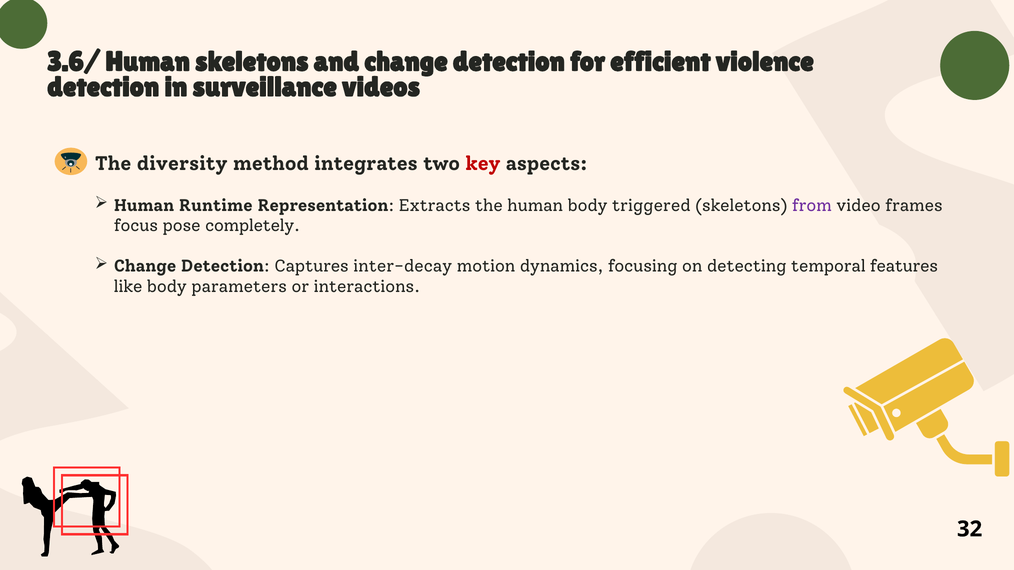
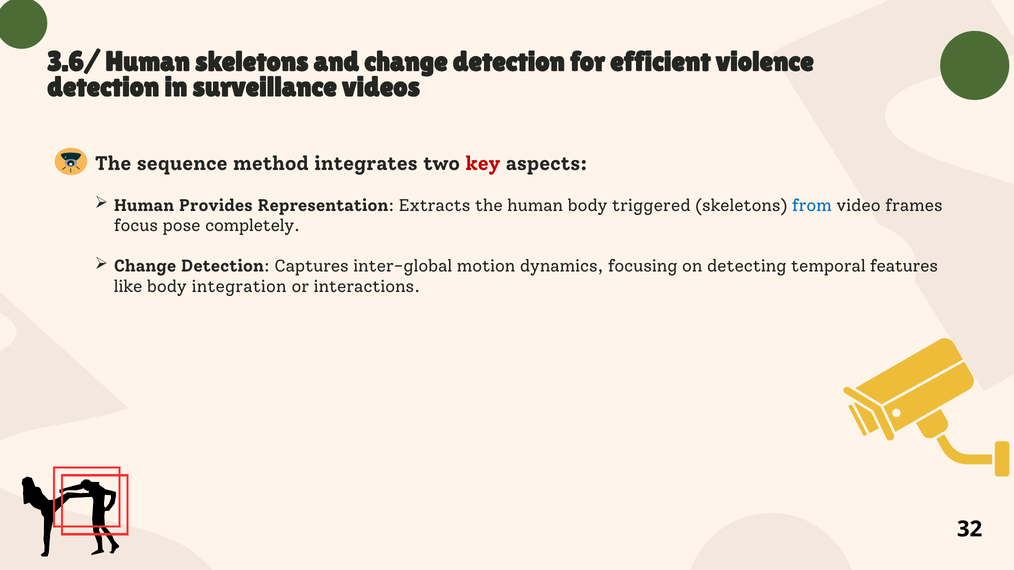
diversity: diversity -> sequence
Runtime: Runtime -> Provides
from colour: purple -> blue
inter-decay: inter-decay -> inter-global
parameters: parameters -> integration
